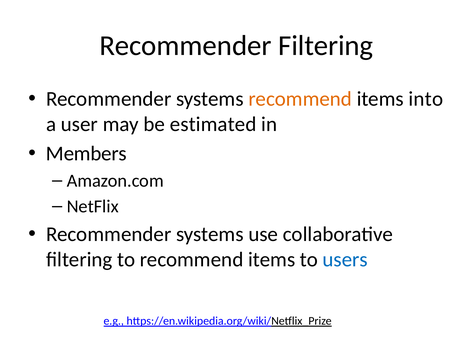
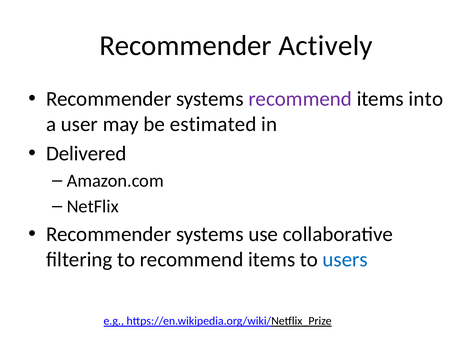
Recommender Filtering: Filtering -> Actively
recommend at (300, 99) colour: orange -> purple
Members: Members -> Delivered
